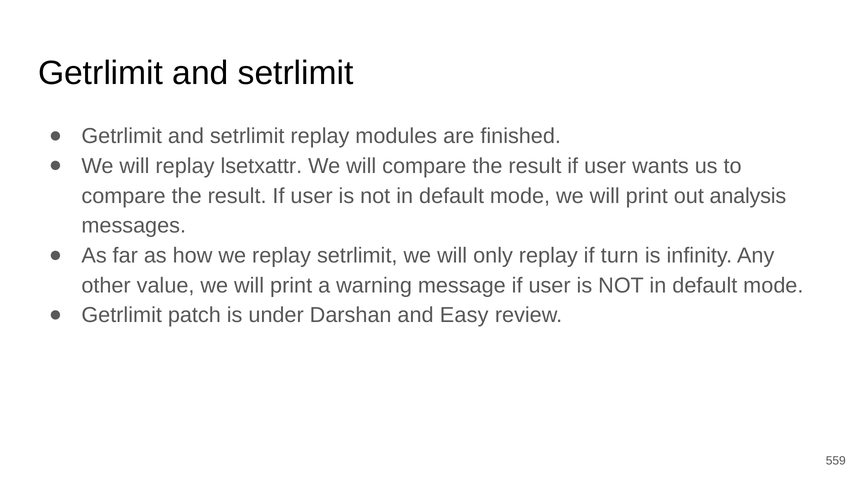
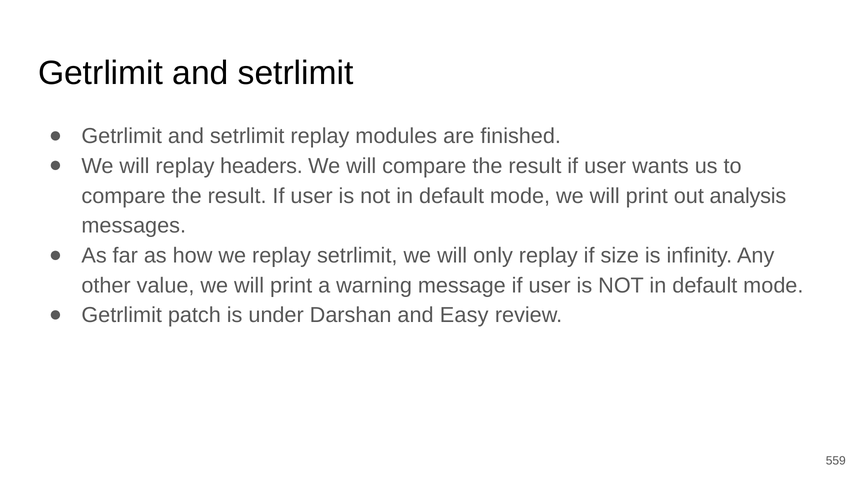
lsetxattr: lsetxattr -> headers
turn: turn -> size
